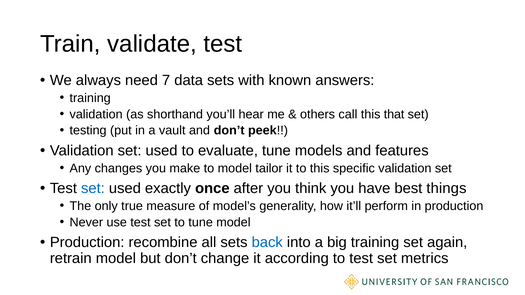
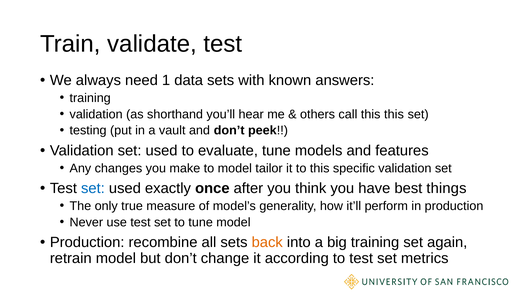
7: 7 -> 1
this that: that -> this
back colour: blue -> orange
